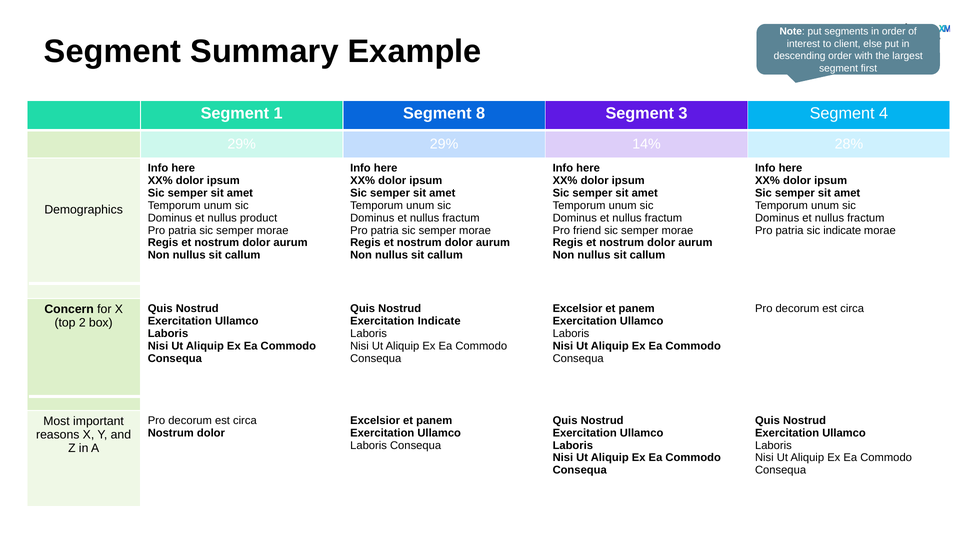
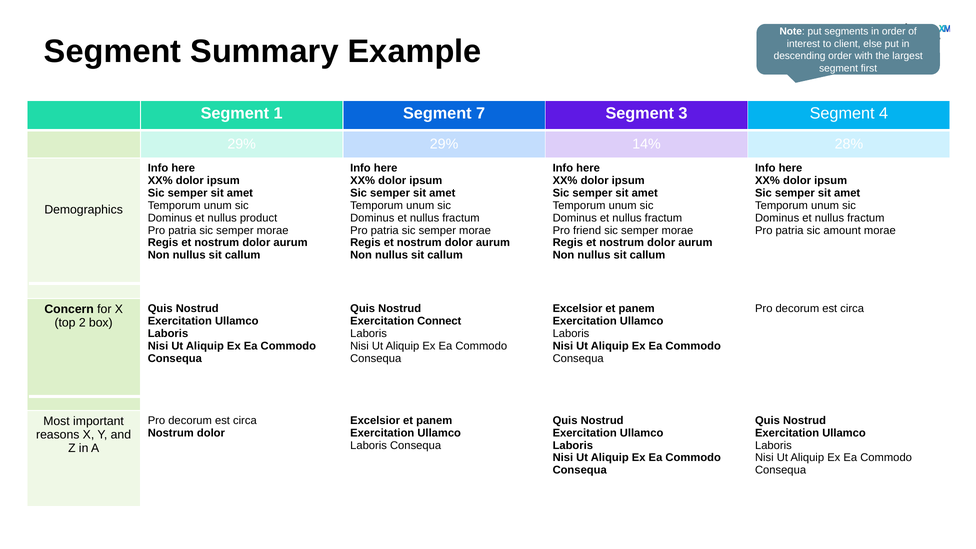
8: 8 -> 7
sic indicate: indicate -> amount
Exercitation Indicate: Indicate -> Connect
